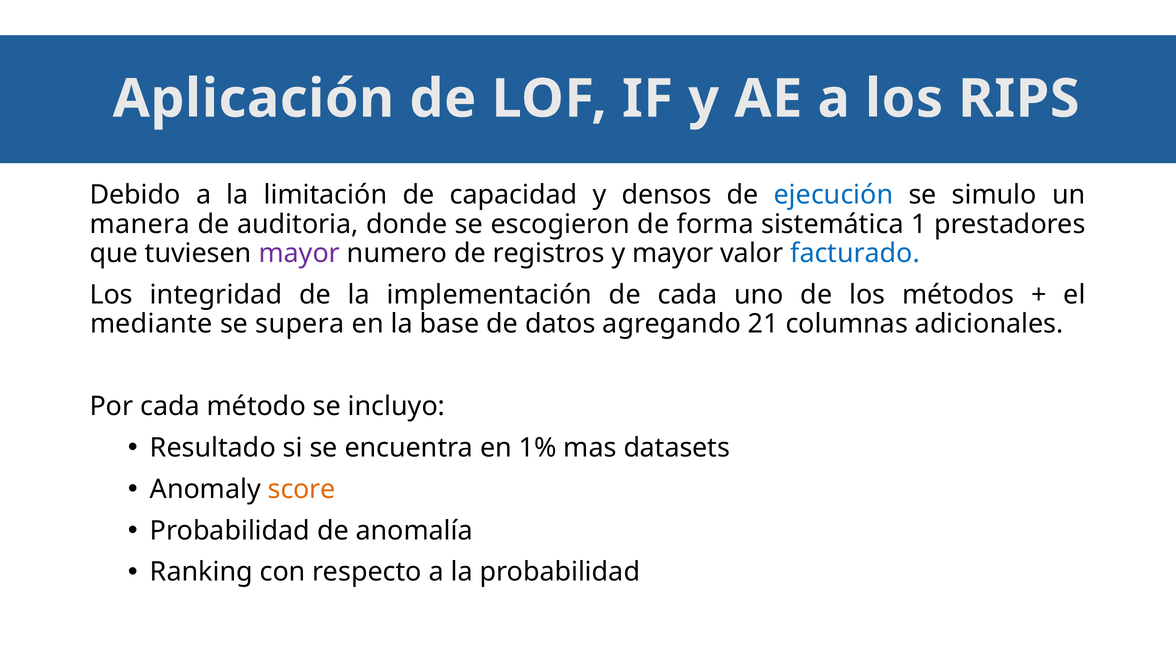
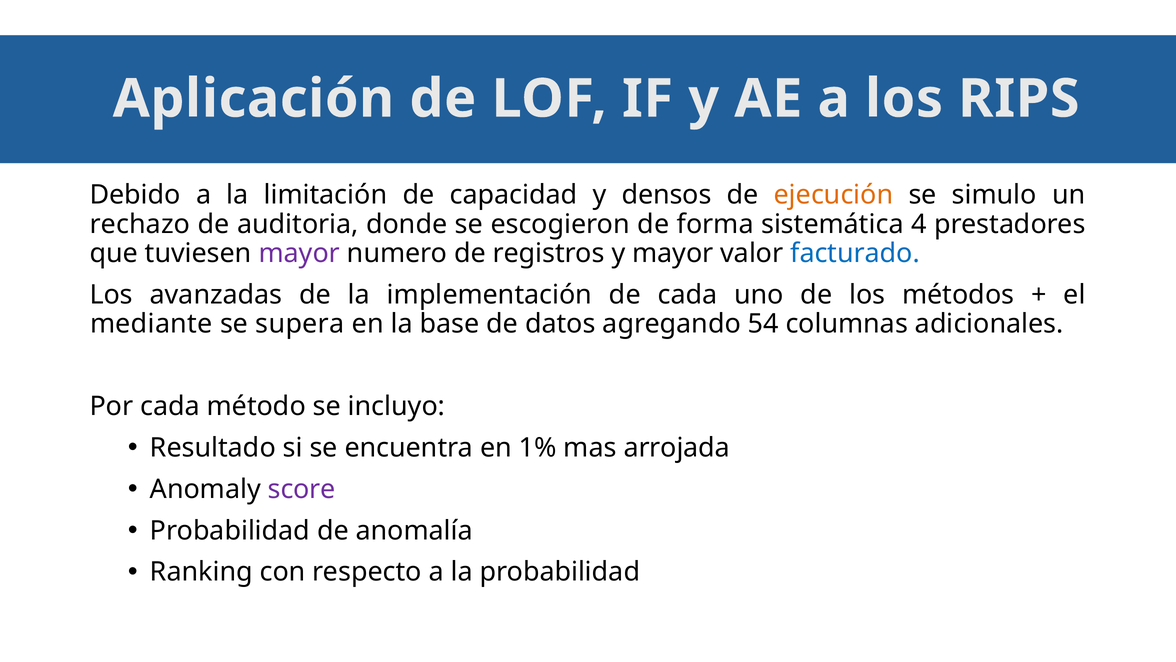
ejecución colour: blue -> orange
manera: manera -> rechazo
1: 1 -> 4
integridad: integridad -> avanzadas
21: 21 -> 54
datasets: datasets -> arrojada
score colour: orange -> purple
